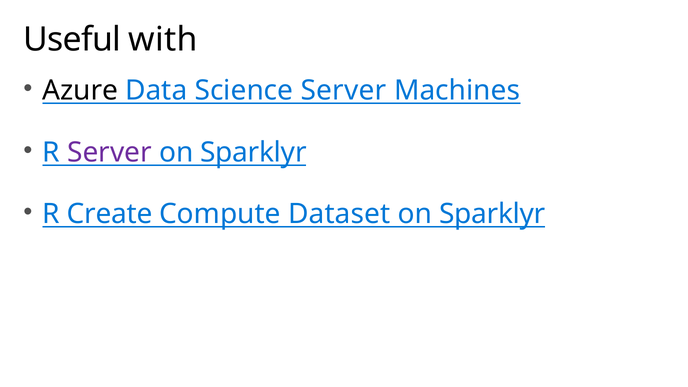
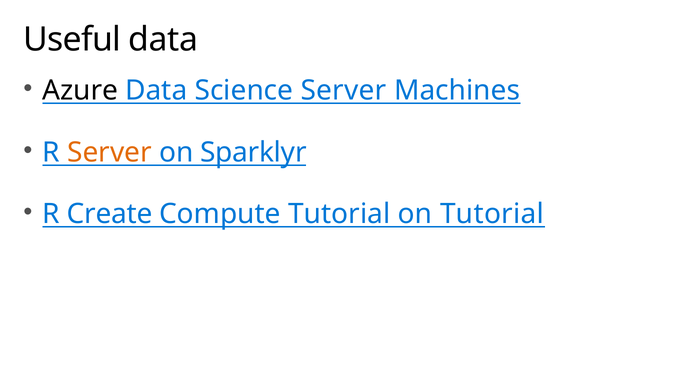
Useful with: with -> data
Server at (109, 152) colour: purple -> orange
Compute Dataset: Dataset -> Tutorial
Sparklyr at (492, 214): Sparklyr -> Tutorial
